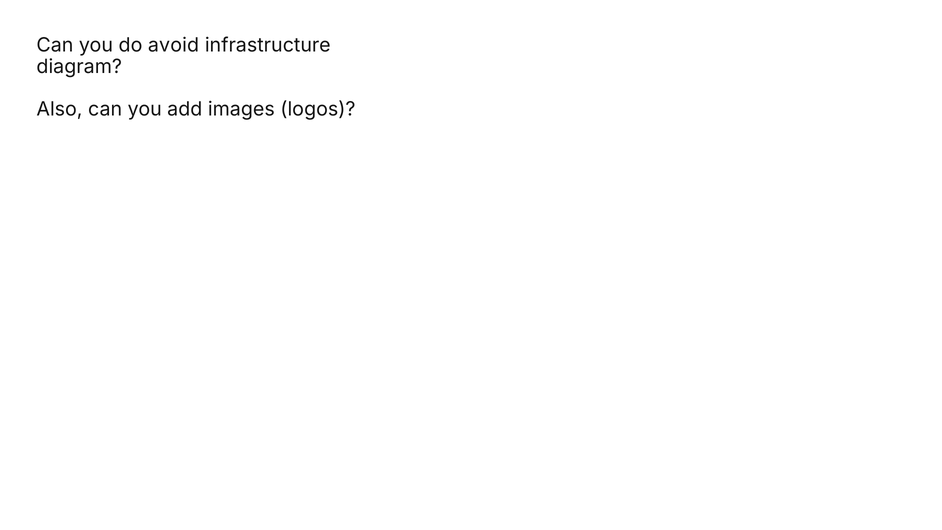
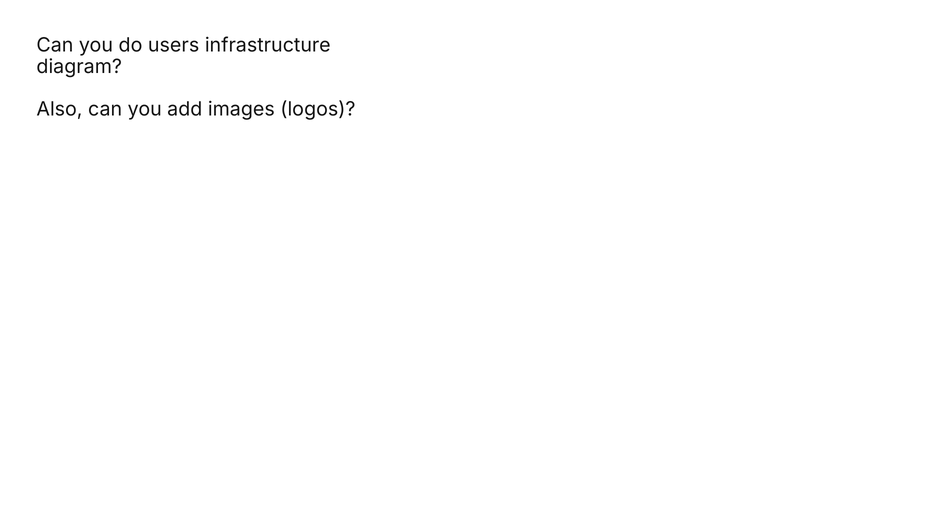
avoid: avoid -> users
